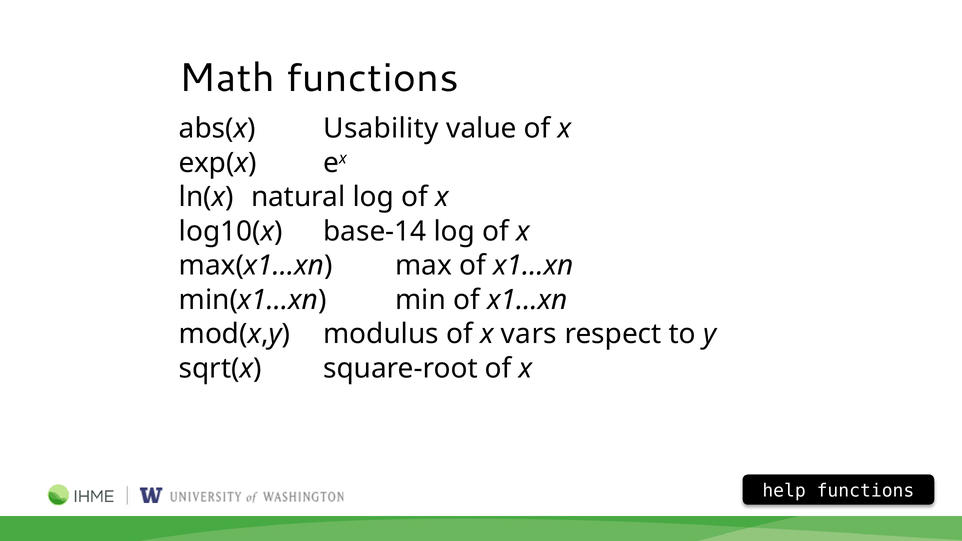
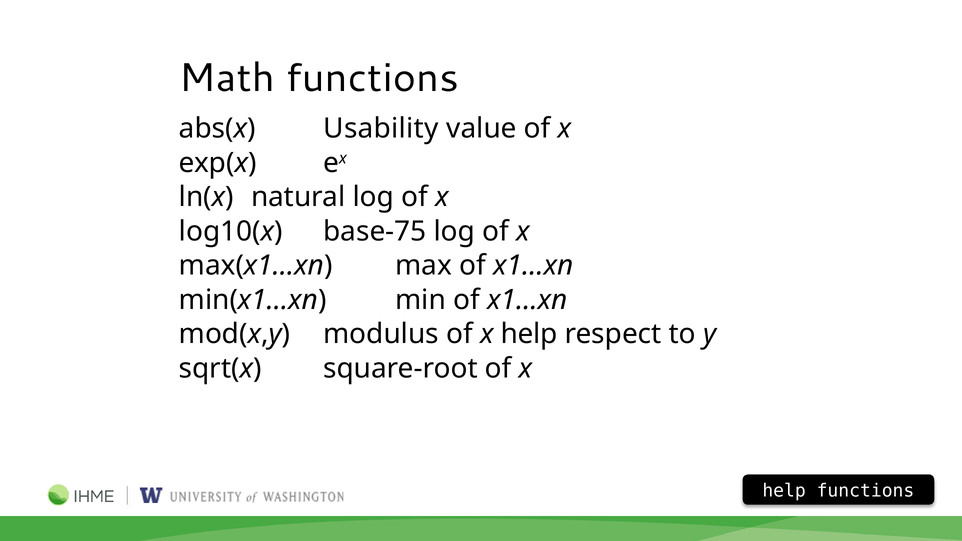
base-14: base-14 -> base-75
modulus of x vars: vars -> help
